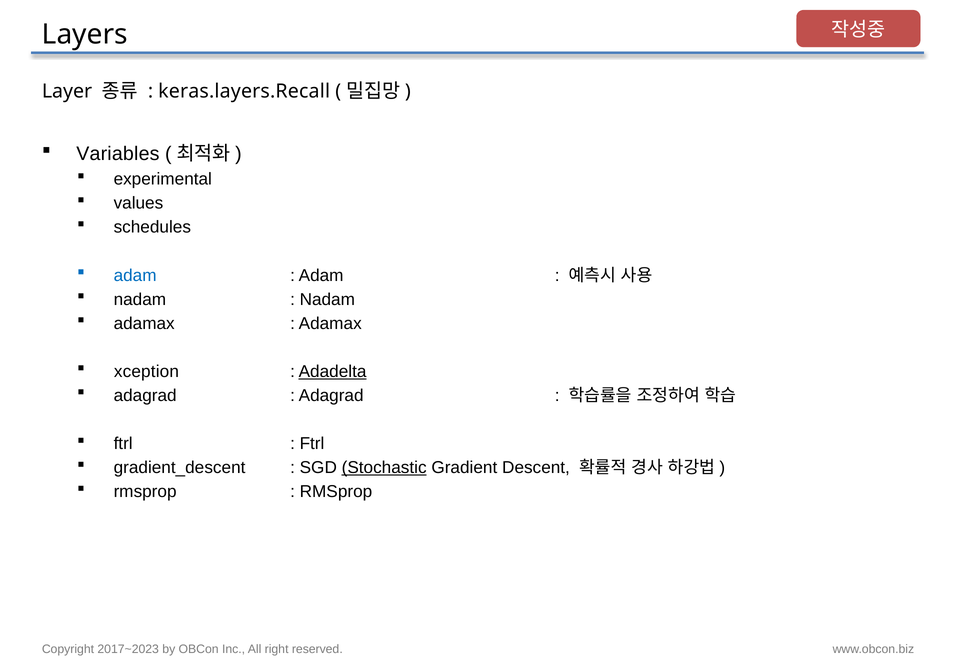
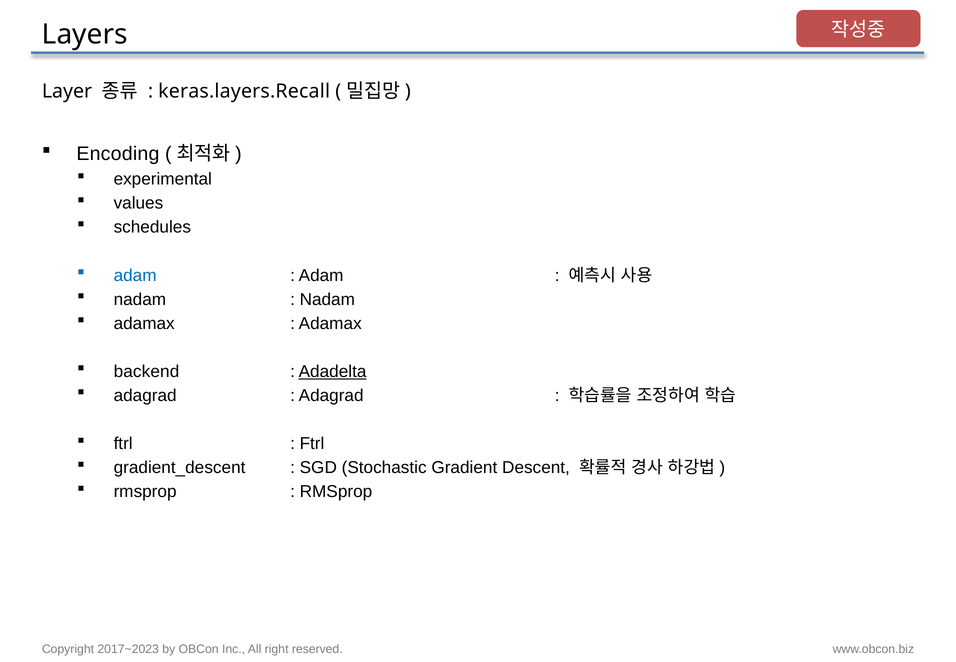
Variables: Variables -> Encoding
xception: xception -> backend
Stochastic underline: present -> none
